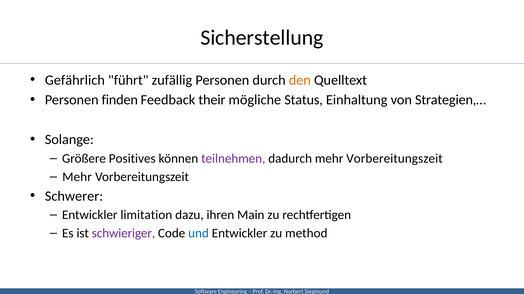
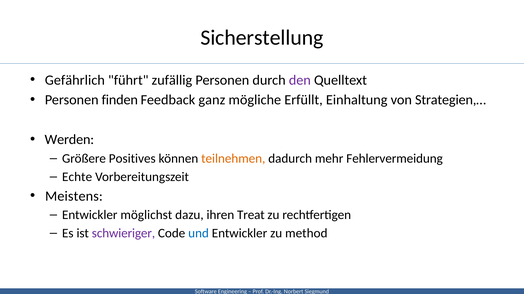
den colour: orange -> purple
their: their -> ganz
Status: Status -> Erfüllt
Solange: Solange -> Werden
teilnehmen colour: purple -> orange
dadurch mehr Vorbereitungszeit: Vorbereitungszeit -> Fehlervermeidung
Mehr at (77, 177): Mehr -> Echte
Schwerer: Schwerer -> Meistens
limitation: limitation -> möglichst
Main: Main -> Treat
